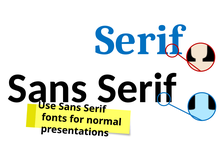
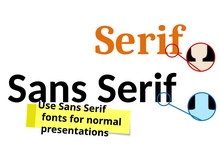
Serif at (139, 40) colour: blue -> orange
